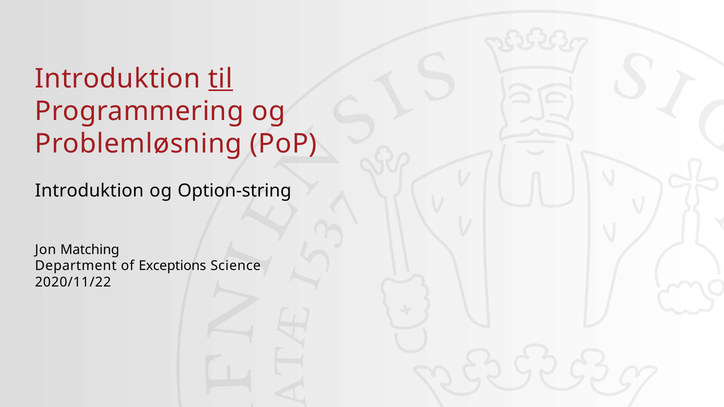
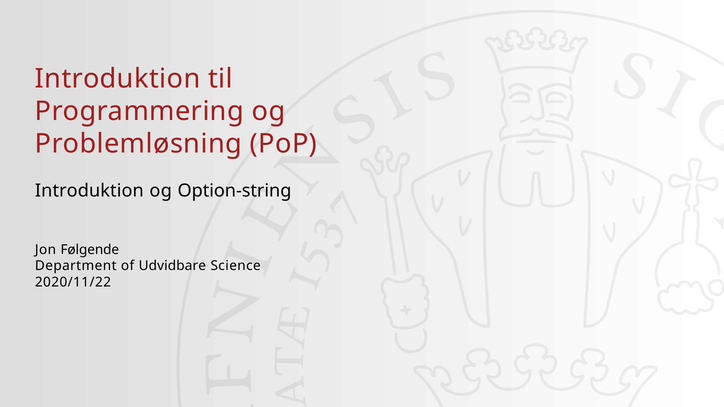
til underline: present -> none
Matching: Matching -> Følgende
Exceptions: Exceptions -> Udvidbare
